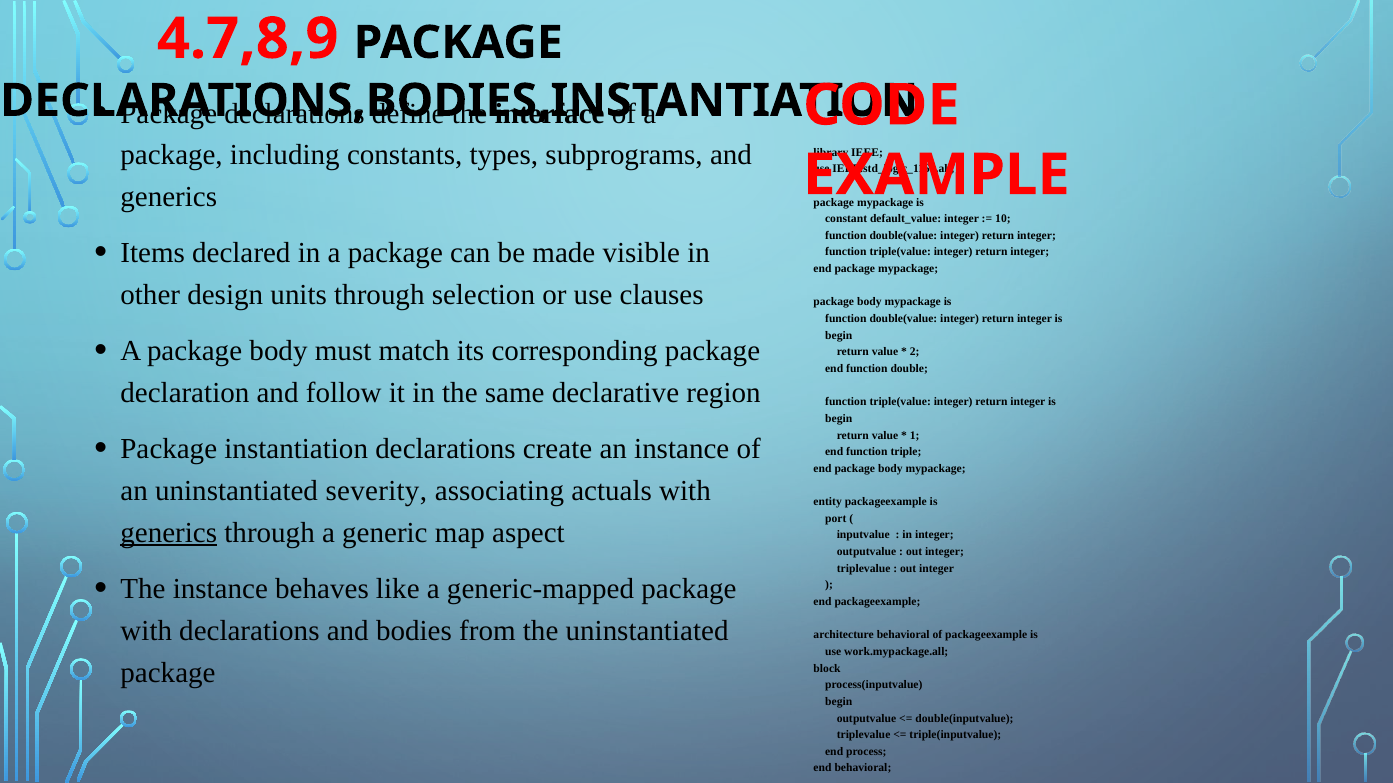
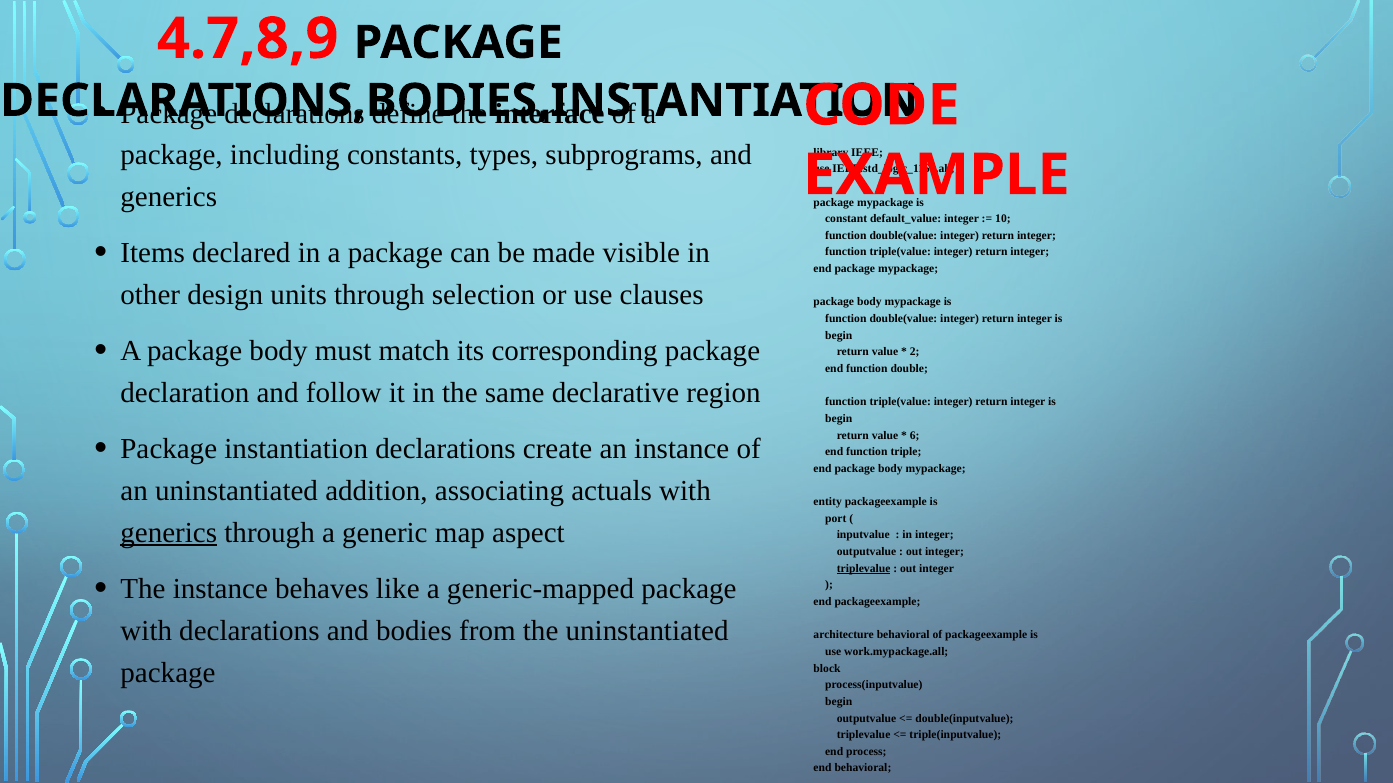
1: 1 -> 6
severity: severity -> addition
triplevalue at (864, 569) underline: none -> present
